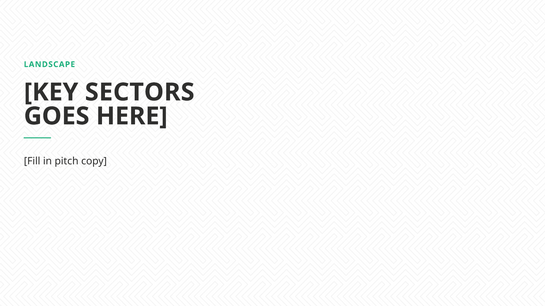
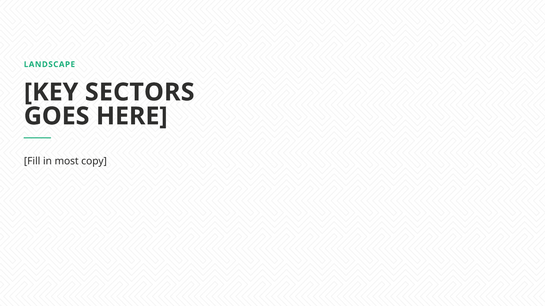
pitch: pitch -> most
